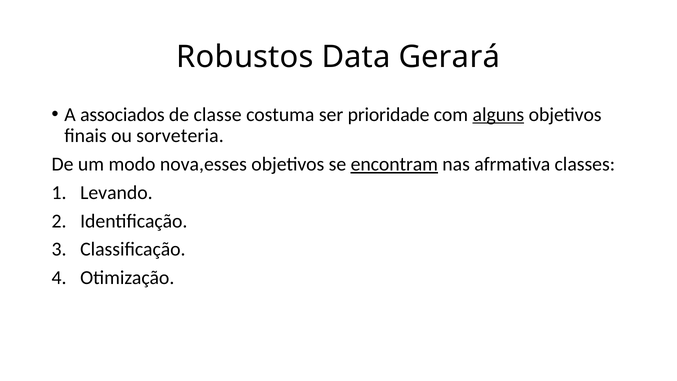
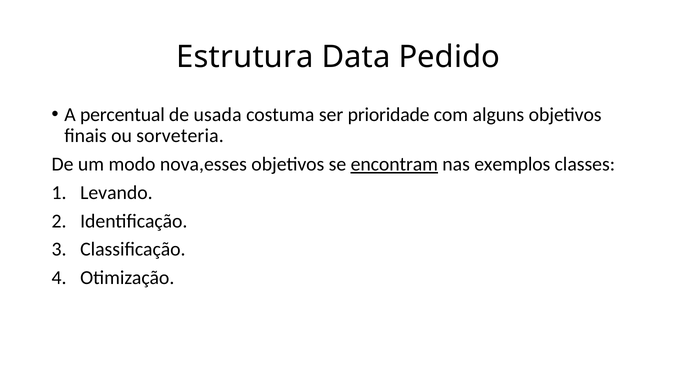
Robustos: Robustos -> Estrutura
Gerará: Gerará -> Pedido
associados: associados -> percentual
classe: classe -> usada
alguns underline: present -> none
afrmativa: afrmativa -> exemplos
